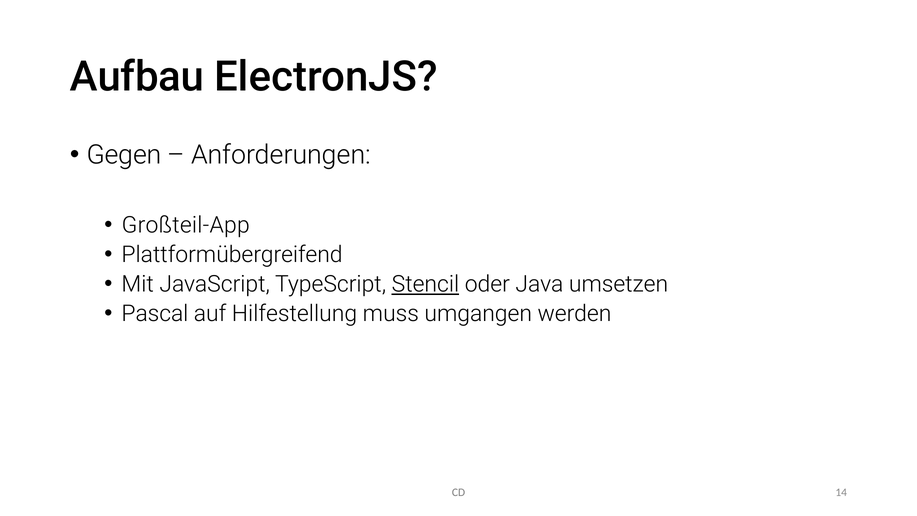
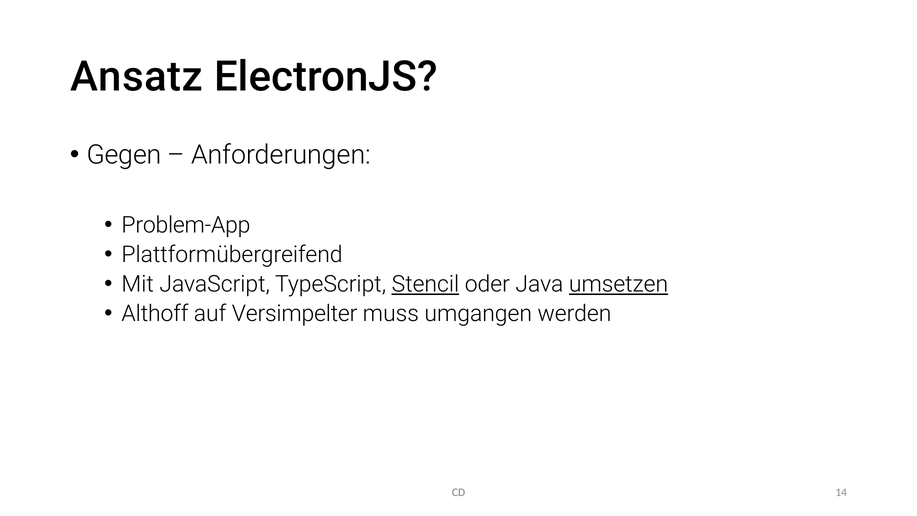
Aufbau: Aufbau -> Ansatz
Großteil-App: Großteil-App -> Problem-App
umsetzen underline: none -> present
Pascal: Pascal -> Althoff
Hilfestellung: Hilfestellung -> Versimpelter
